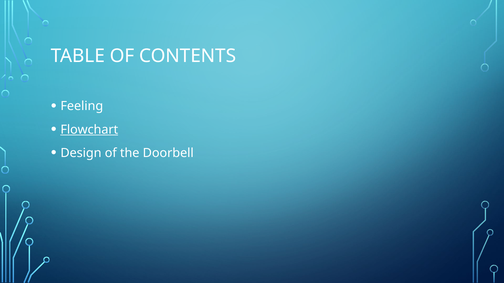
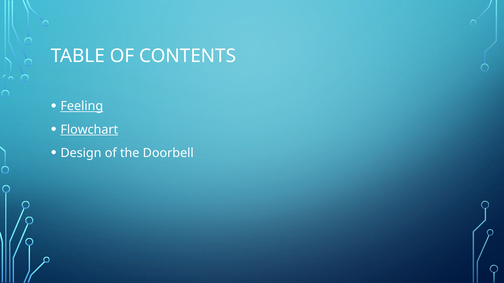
Feeling underline: none -> present
